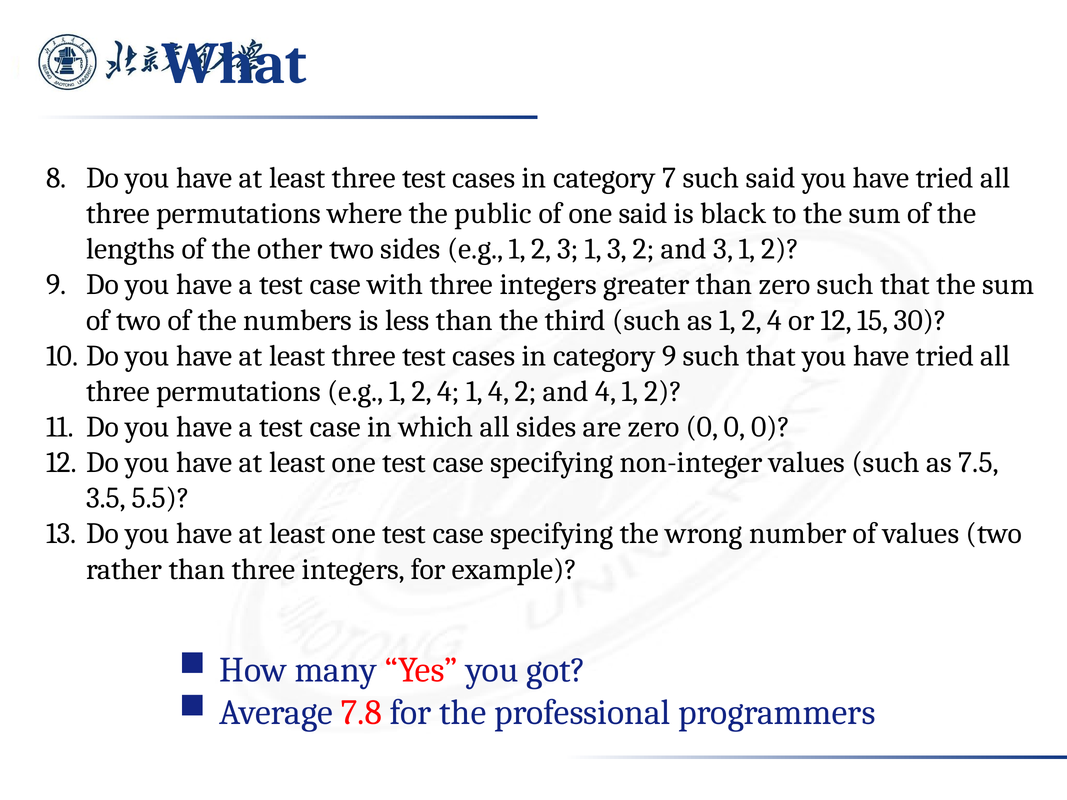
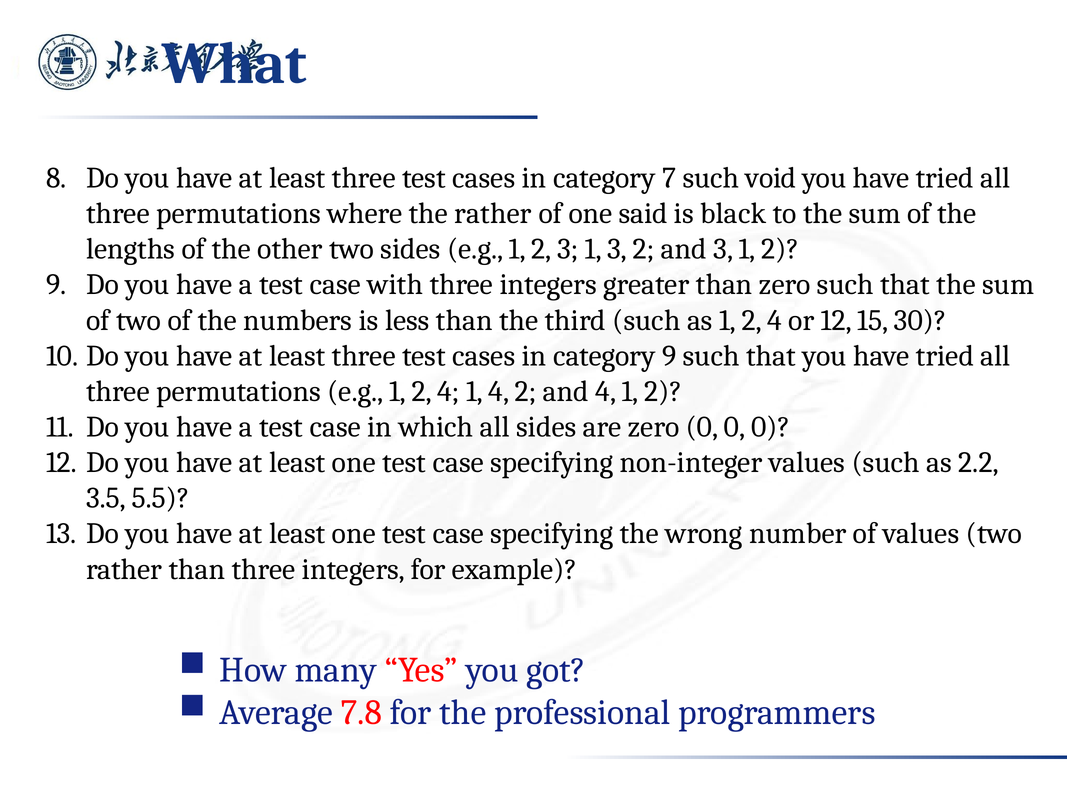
such said: said -> void
the public: public -> rather
7.5: 7.5 -> 2.2
